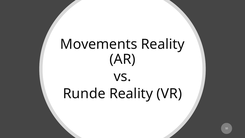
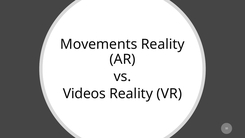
Runde: Runde -> Videos
